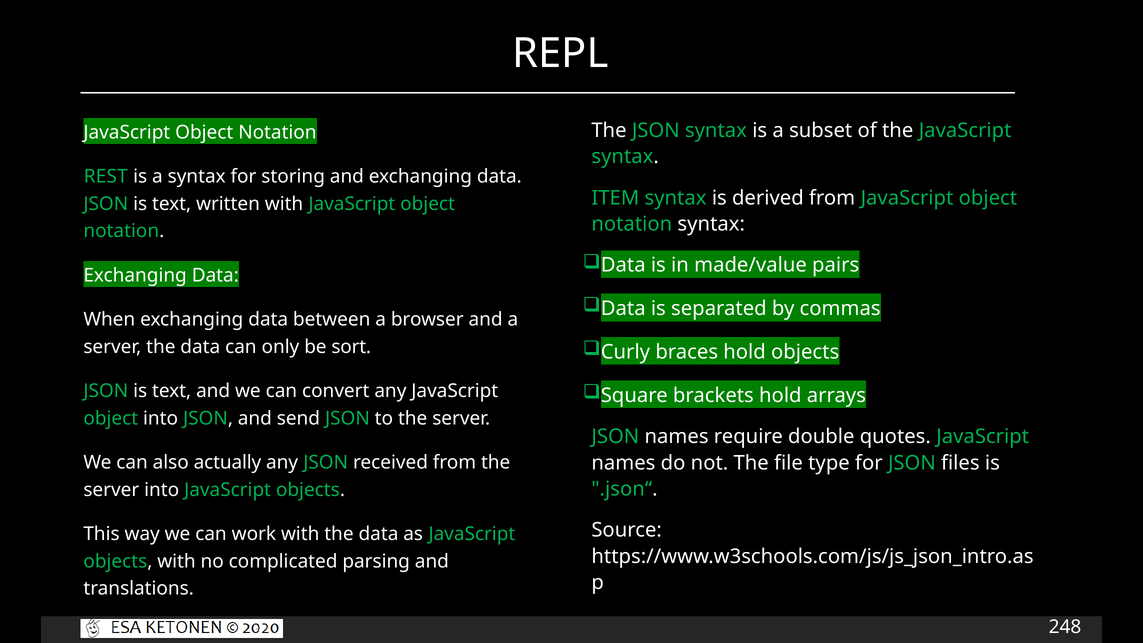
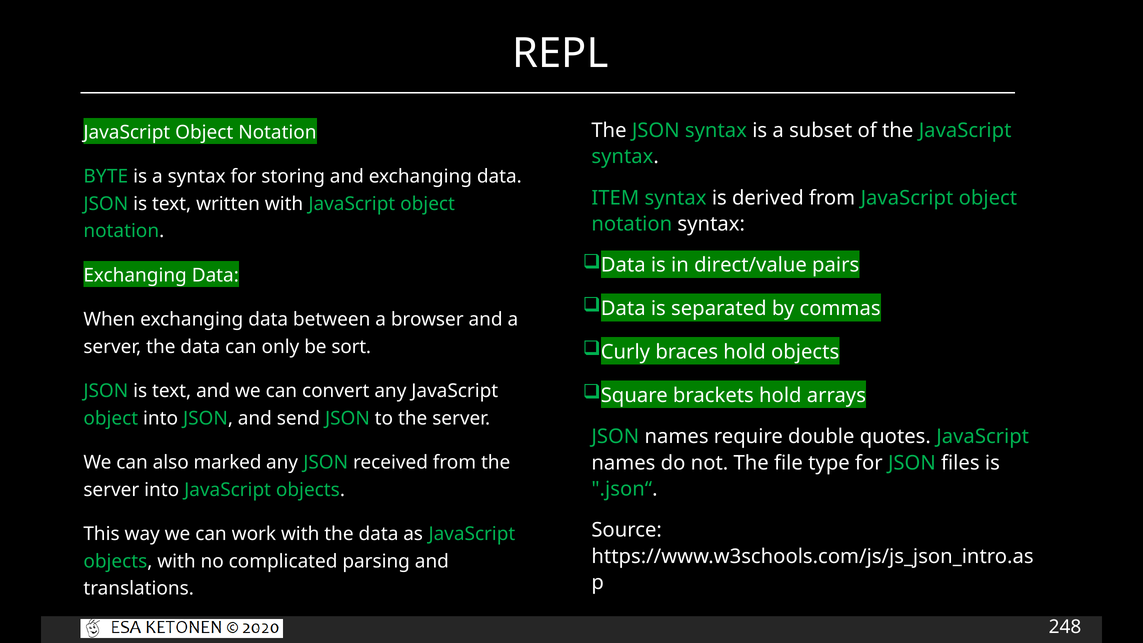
REST: REST -> BYTE
made/value: made/value -> direct/value
actually: actually -> marked
